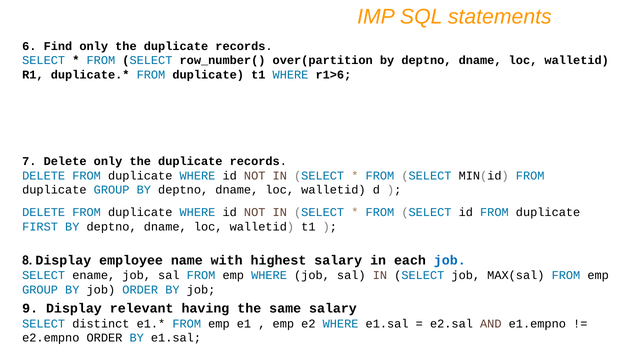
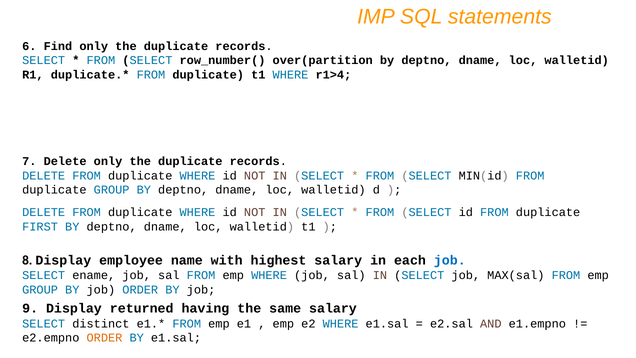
r1>6: r1>6 -> r1>4
relevant: relevant -> returned
ORDER at (104, 338) colour: black -> orange
